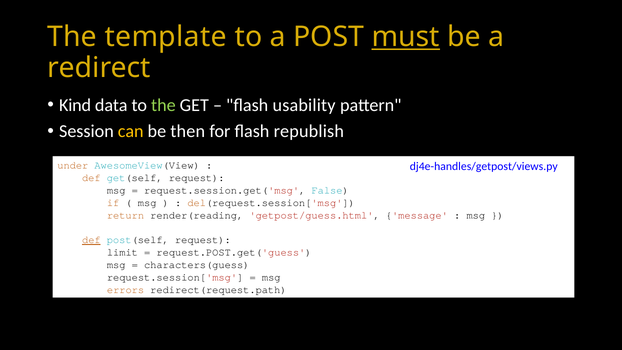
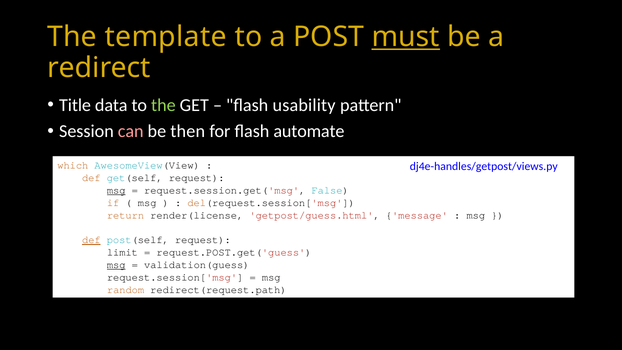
Kind: Kind -> Title
can colour: yellow -> pink
republish: republish -> automate
under: under -> which
msg at (116, 190) underline: none -> present
render(reading: render(reading -> render(license
msg at (116, 265) underline: none -> present
characters(guess: characters(guess -> validation(guess
errors: errors -> random
